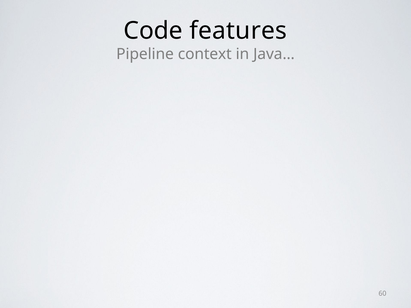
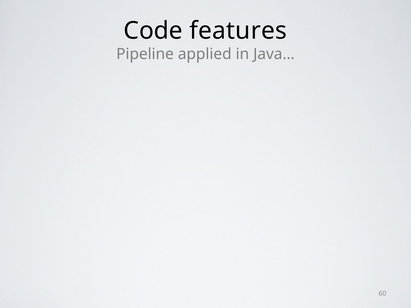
context: context -> applied
